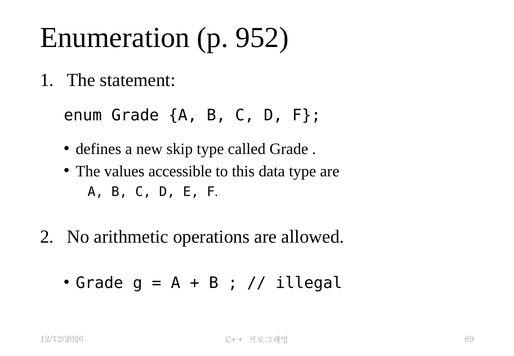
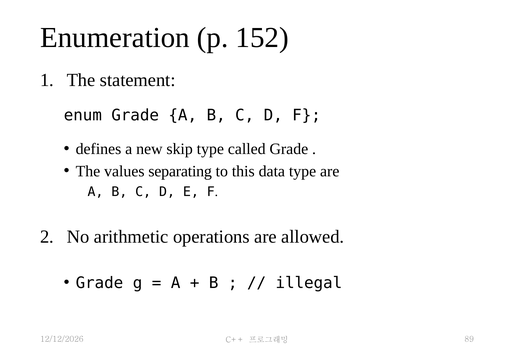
952: 952 -> 152
accessible: accessible -> separating
